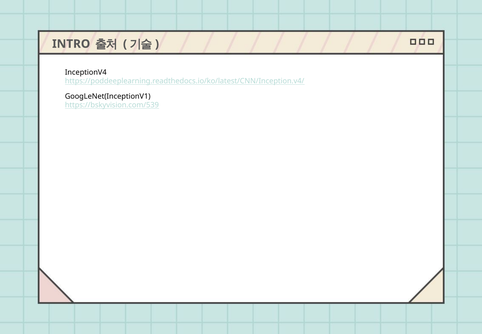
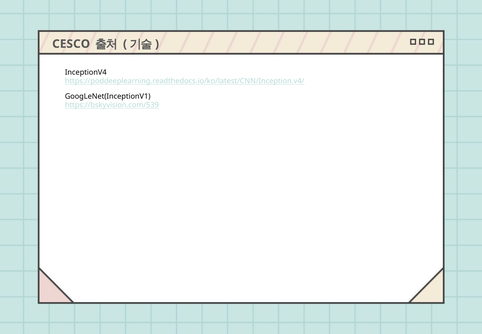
INTRO: INTRO -> CESCO
